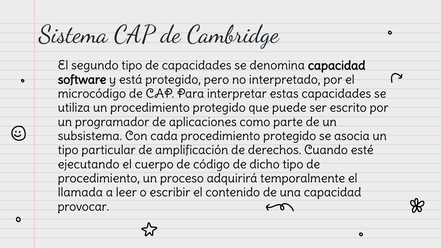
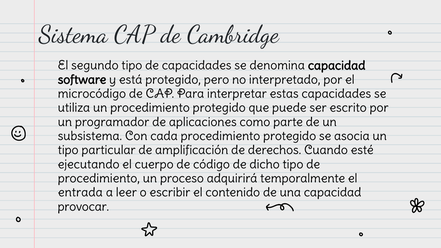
llamada: llamada -> entrada
